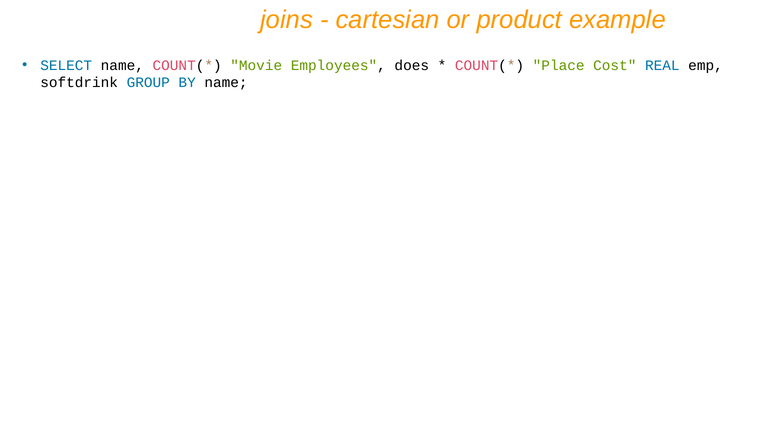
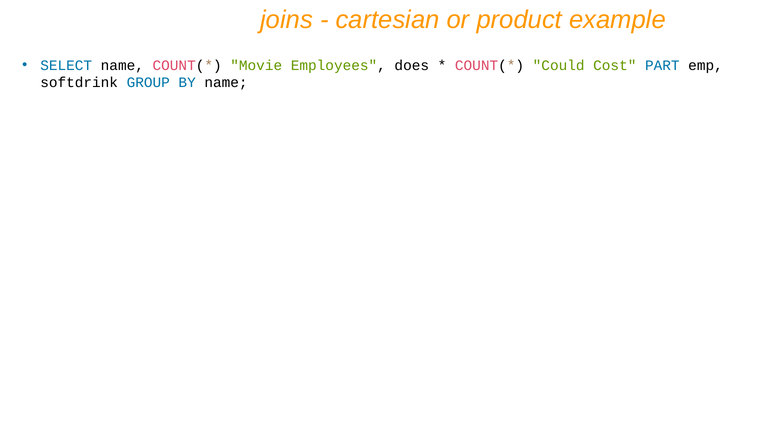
Place: Place -> Could
REAL: REAL -> PART
